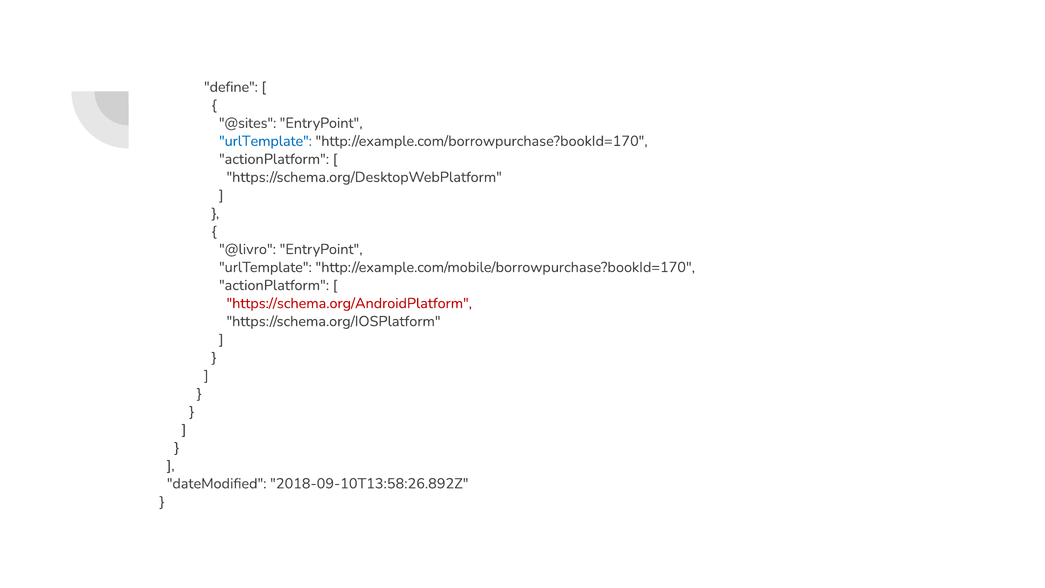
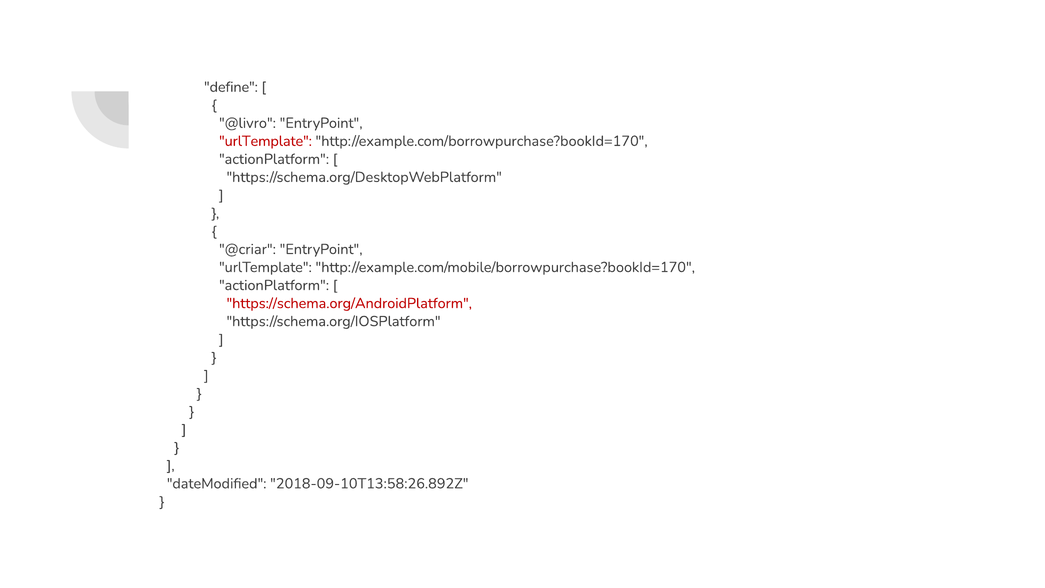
@sites: @sites -> @livro
urlTemplate at (266, 141) colour: blue -> red
@livro: @livro -> @criar
